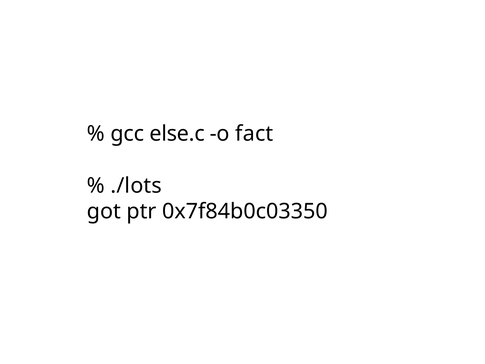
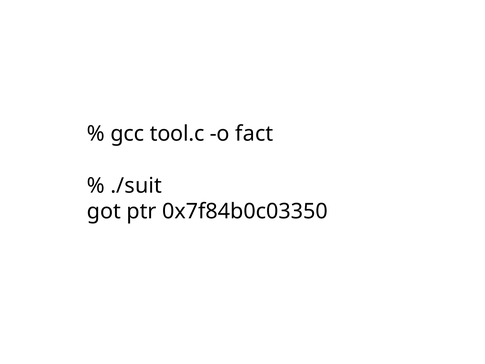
else.c: else.c -> tool.c
./lots: ./lots -> ./suit
